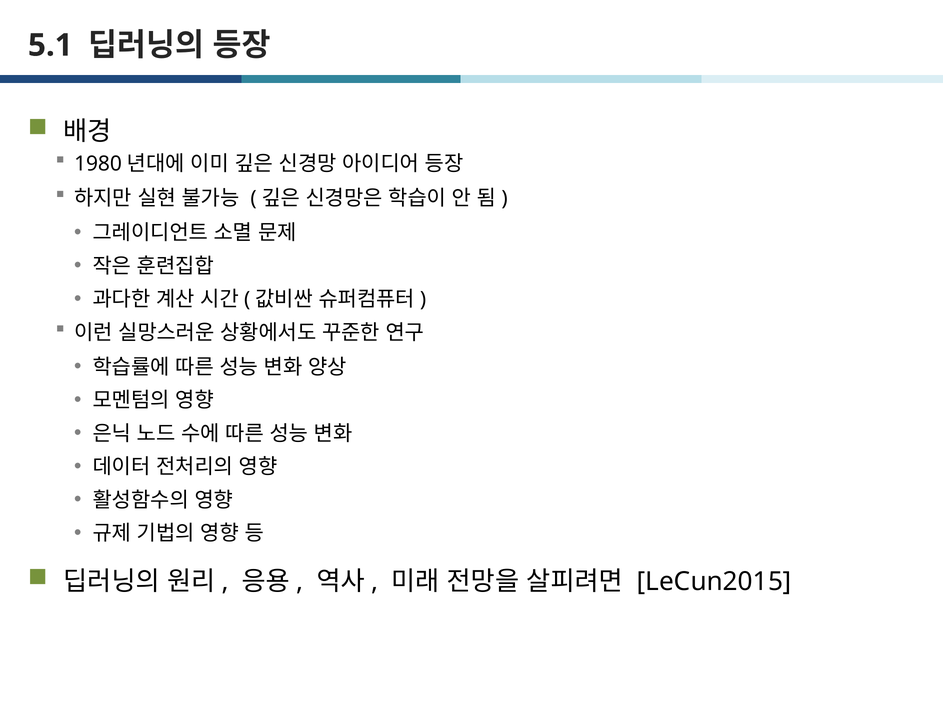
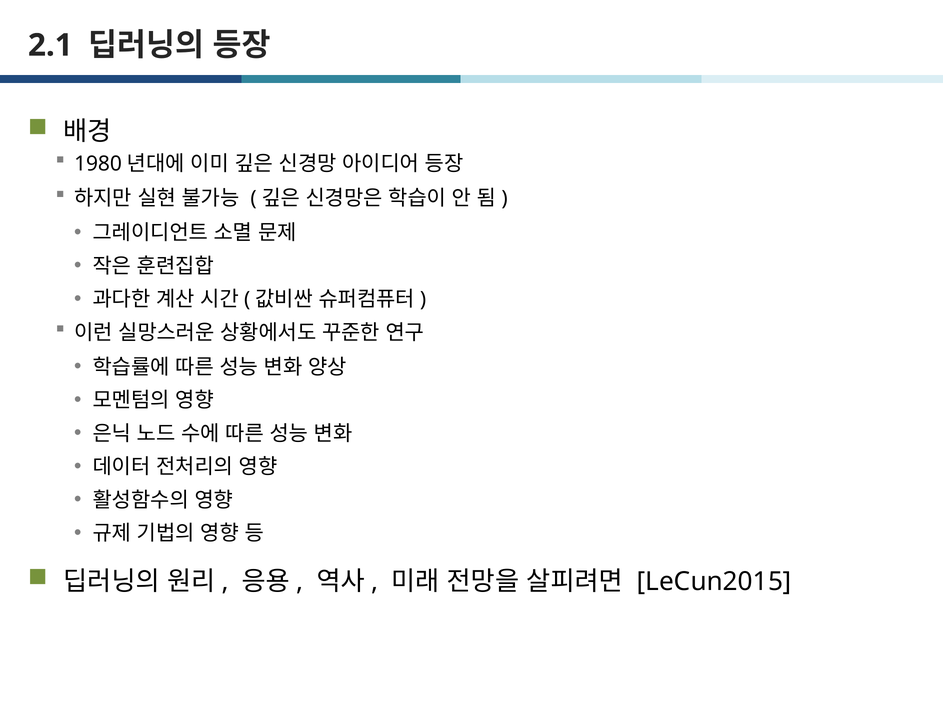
5.1: 5.1 -> 2.1
